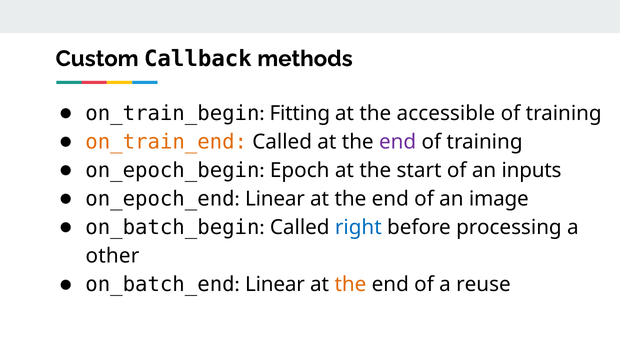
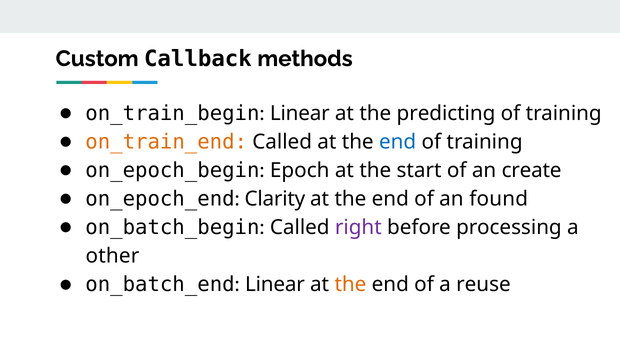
on_train_begin Fitting: Fitting -> Linear
accessible: accessible -> predicting
end at (398, 142) colour: purple -> blue
inputs: inputs -> create
on_epoch_end Linear: Linear -> Clarity
image: image -> found
right colour: blue -> purple
